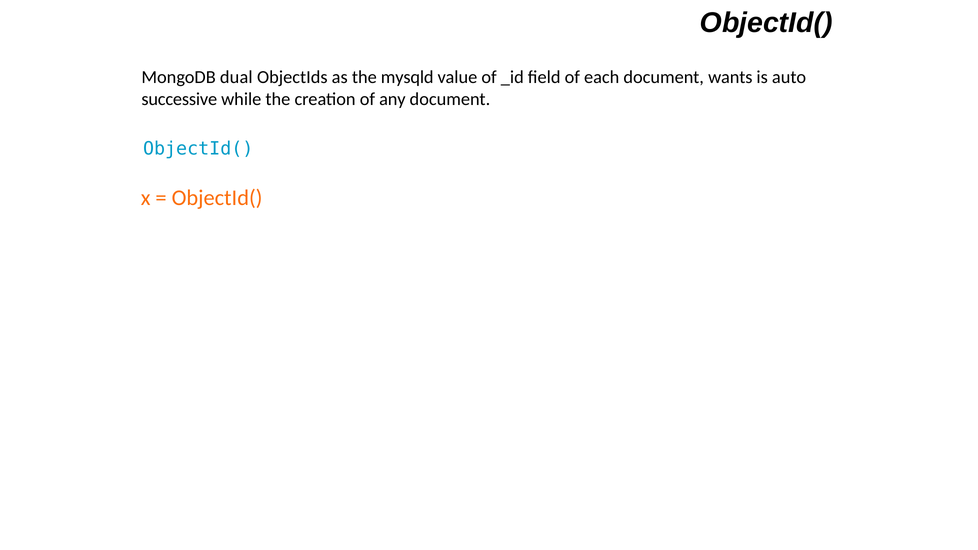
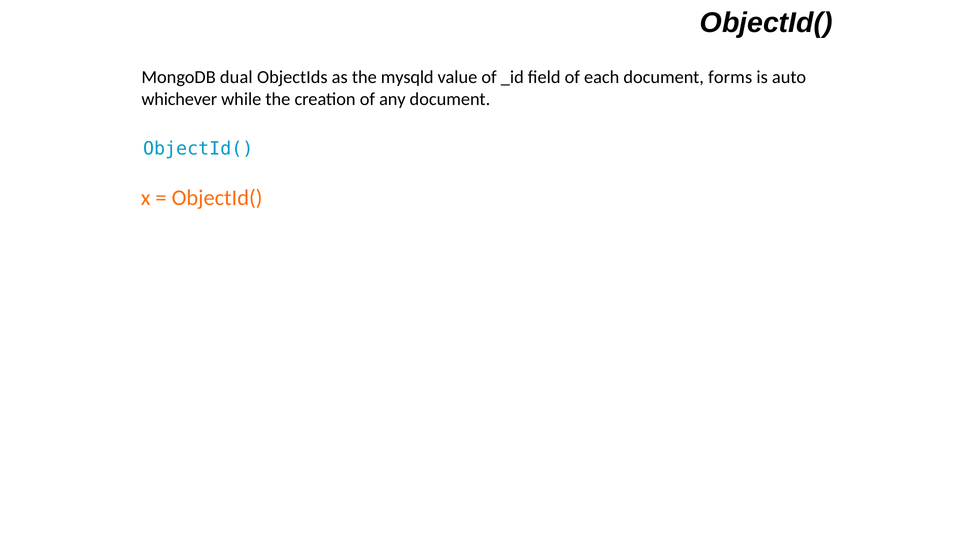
wants: wants -> forms
successive: successive -> whichever
